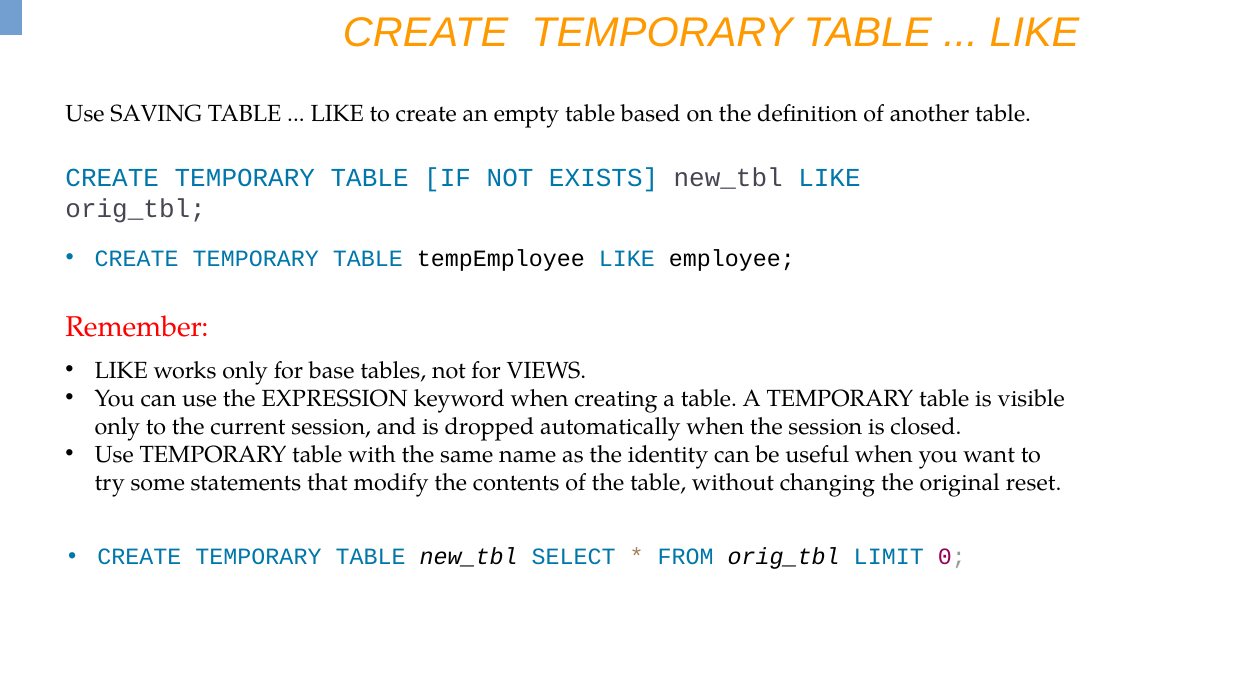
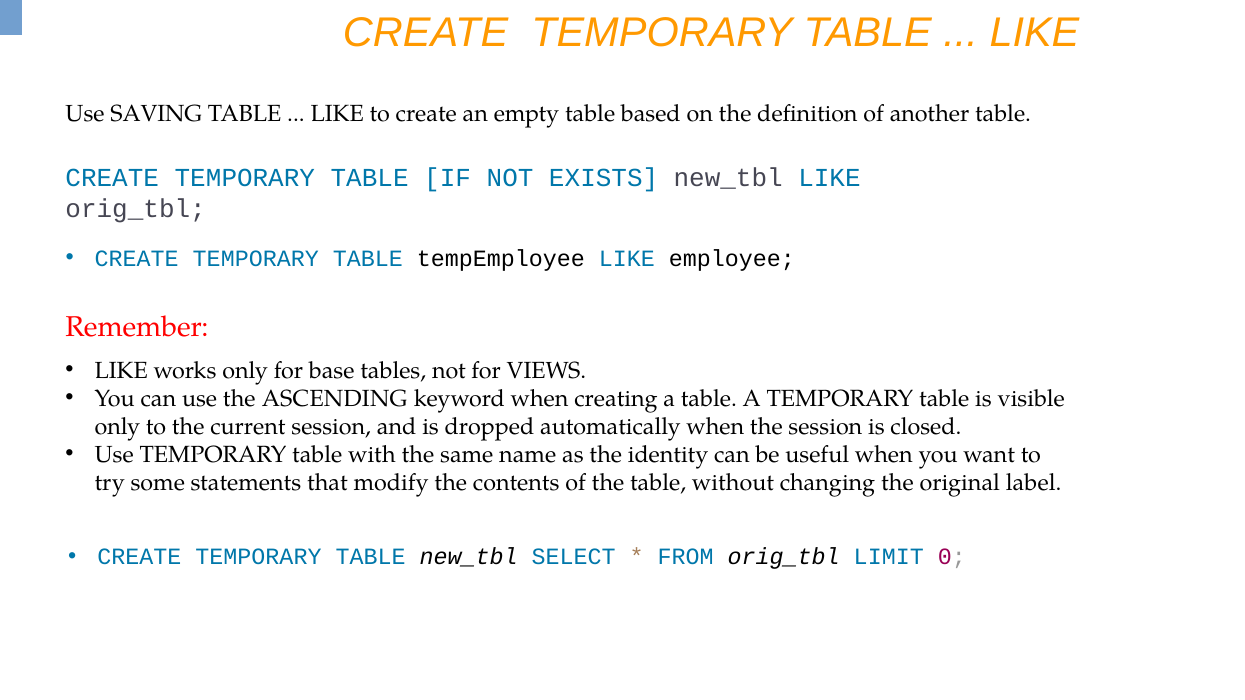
EXPRESSION: EXPRESSION -> ASCENDING
reset: reset -> label
